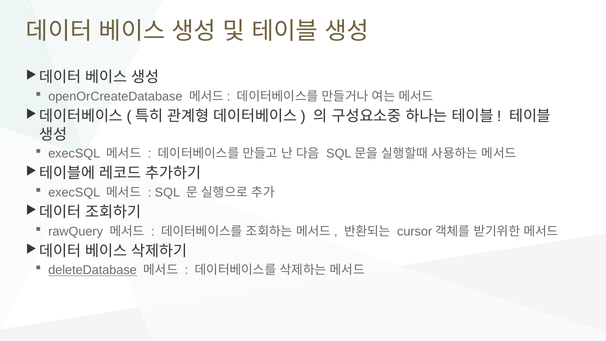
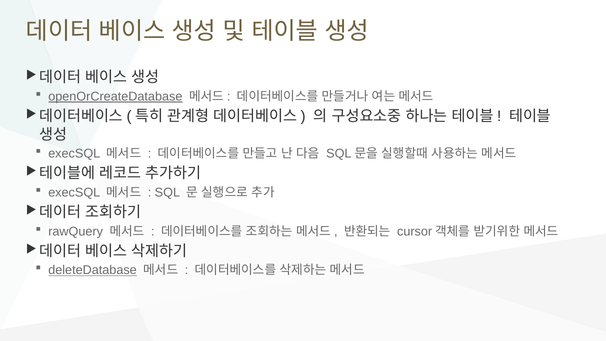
openOrCreateDatabase underline: none -> present
